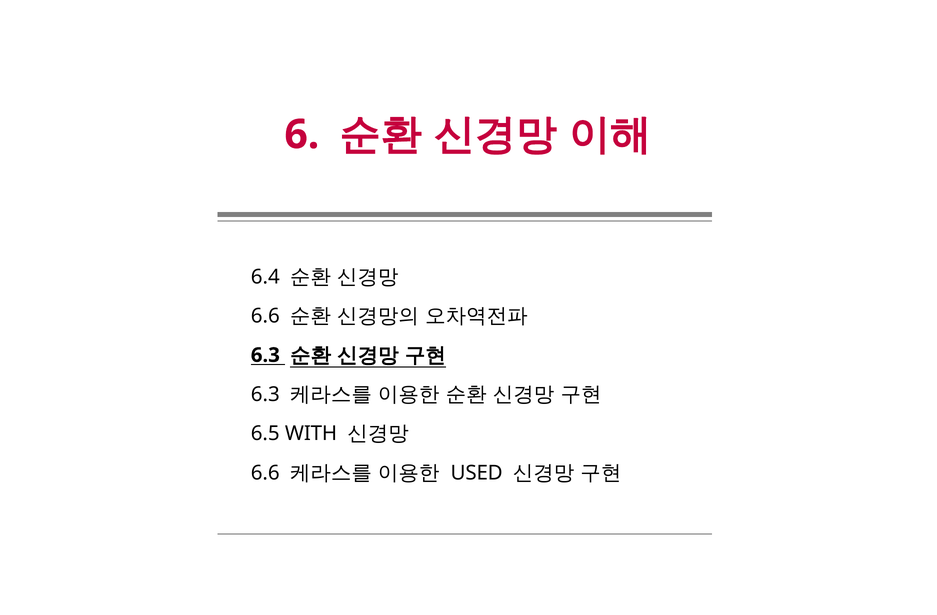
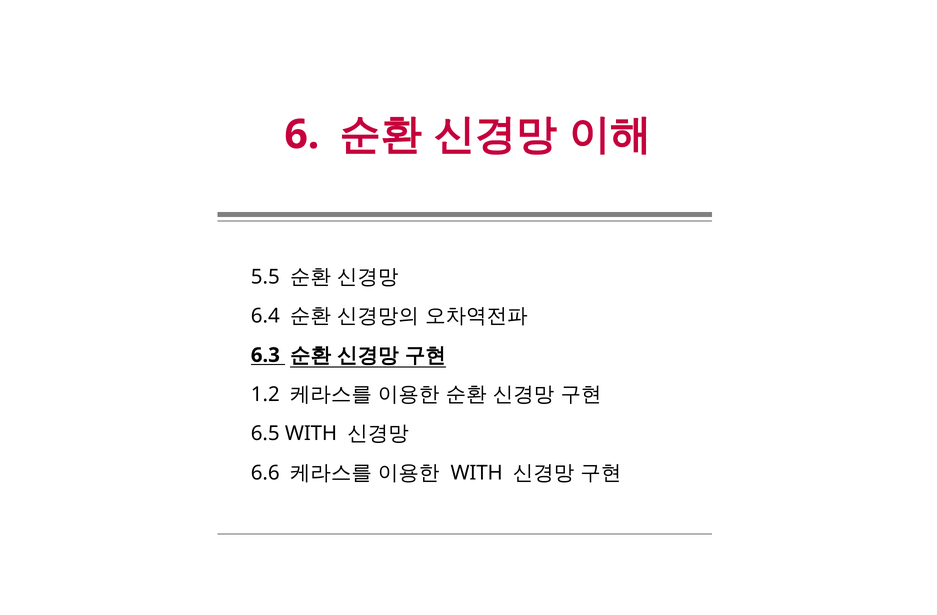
6.4: 6.4 -> 5.5
6.6 at (265, 316): 6.6 -> 6.4
6.3 at (265, 395): 6.3 -> 1.2
USED at (477, 473): USED -> WITH
